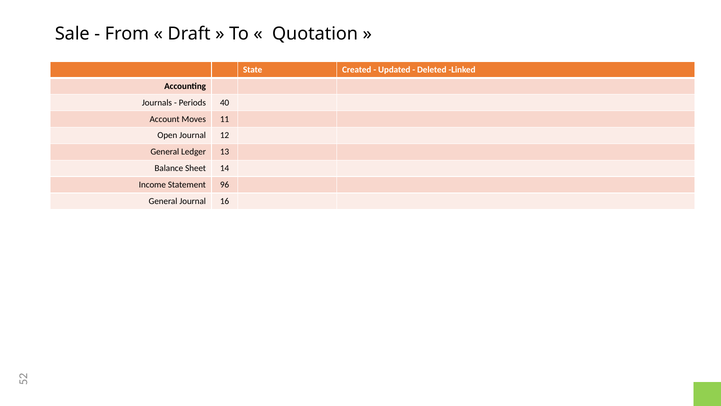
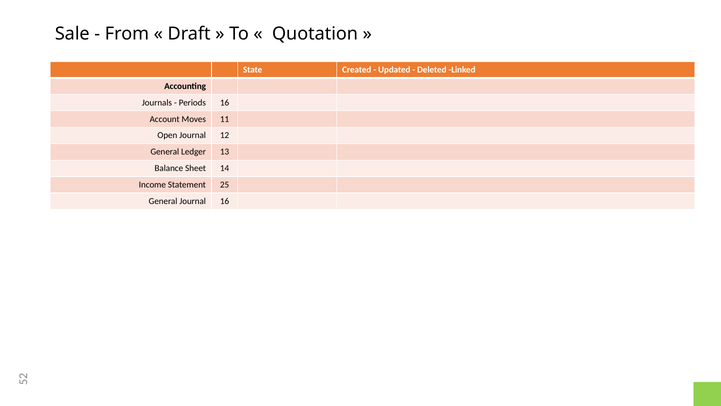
Periods 40: 40 -> 16
96: 96 -> 25
